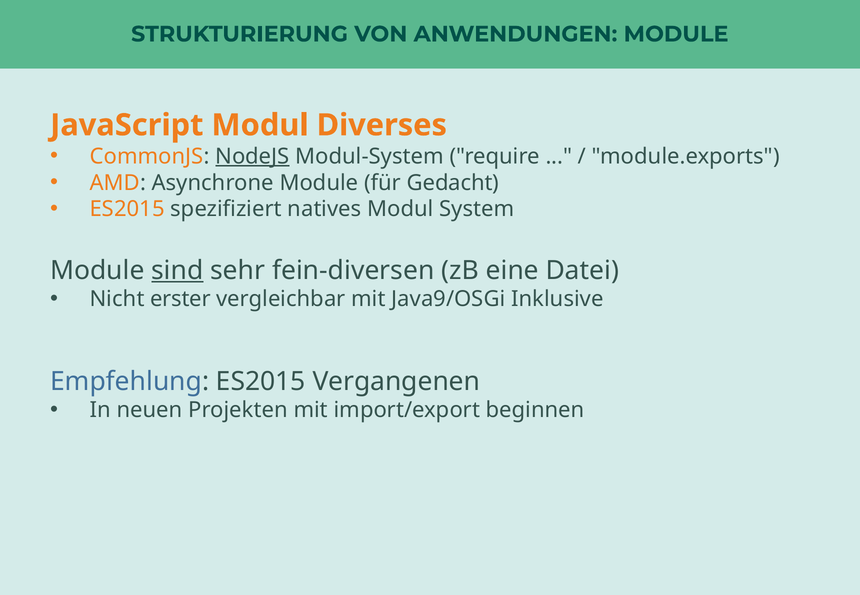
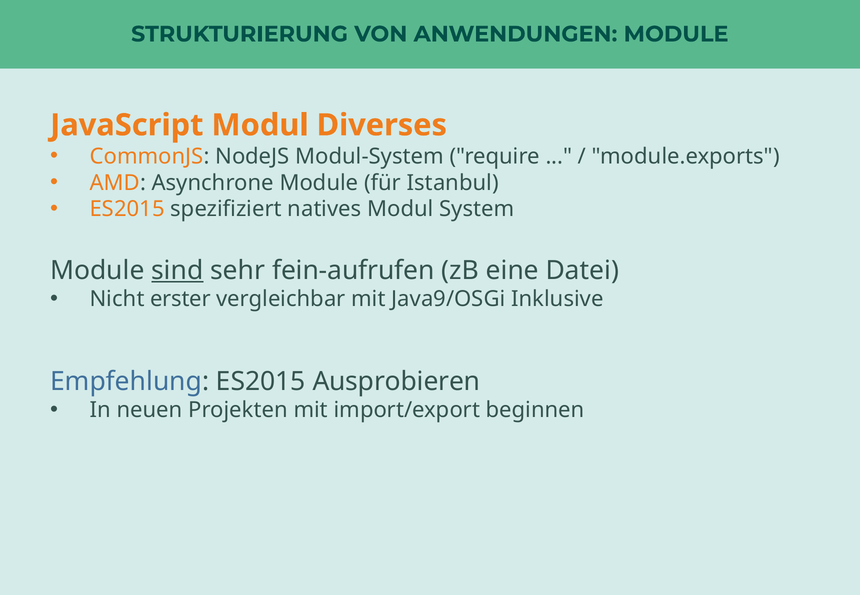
NodeJS underline: present -> none
Gedacht: Gedacht -> Istanbul
fein-diversen: fein-diversen -> fein-aufrufen
Vergangenen: Vergangenen -> Ausprobieren
